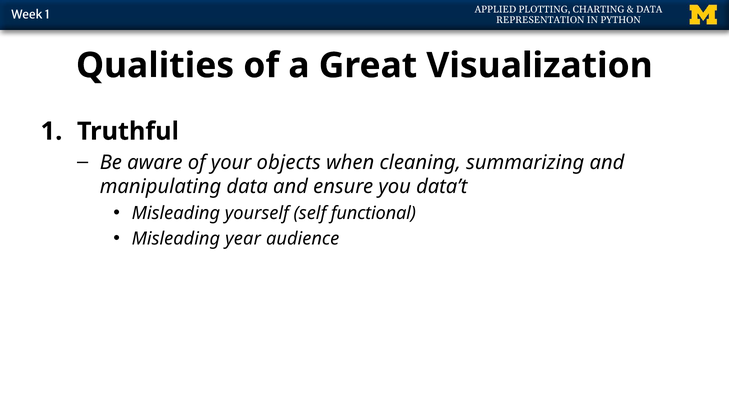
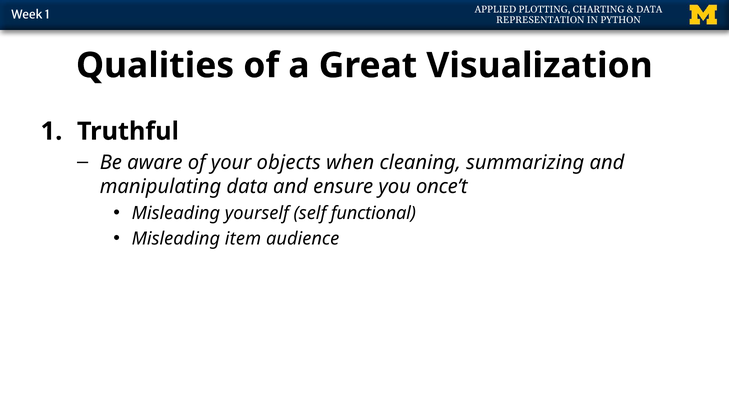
data’t: data’t -> once’t
year: year -> item
